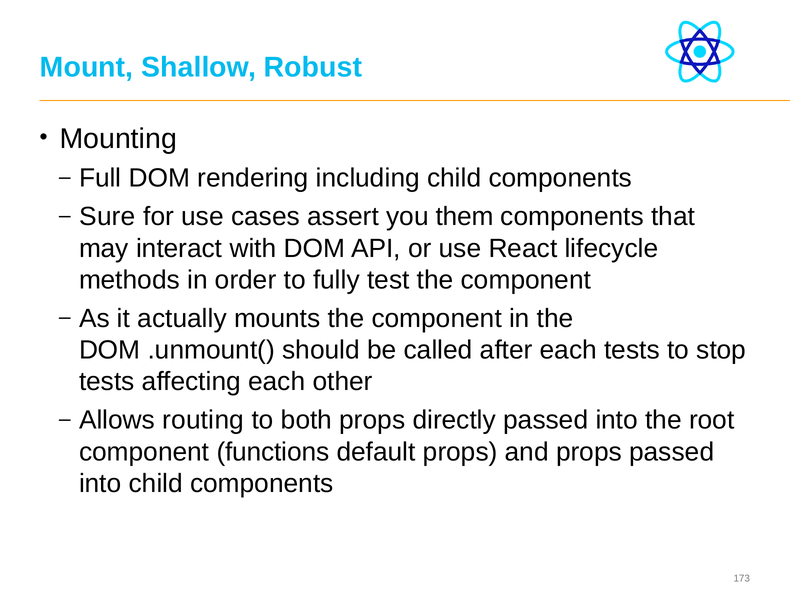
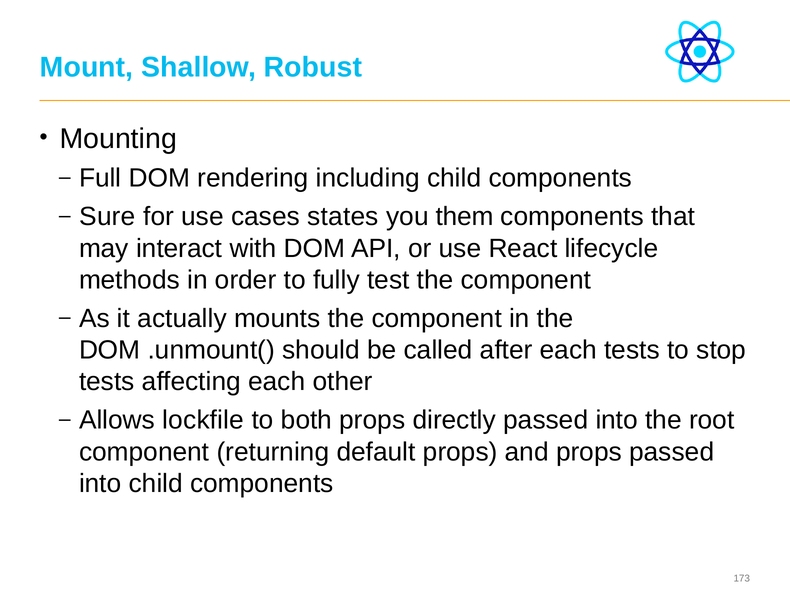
assert: assert -> states
routing: routing -> lockfile
functions: functions -> returning
